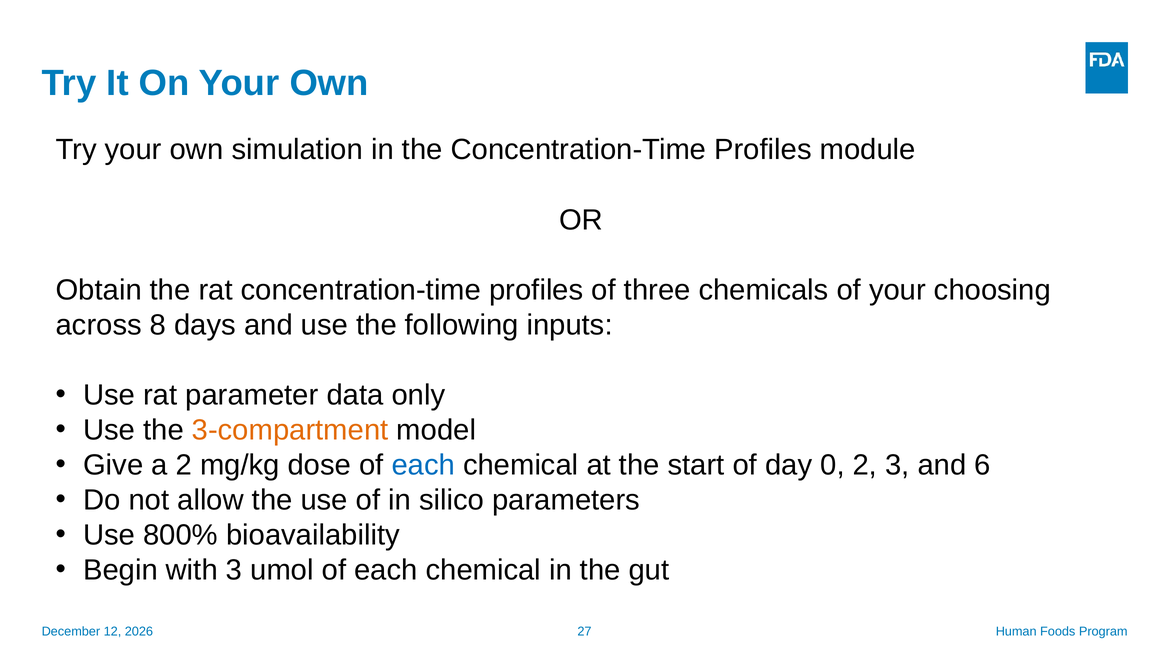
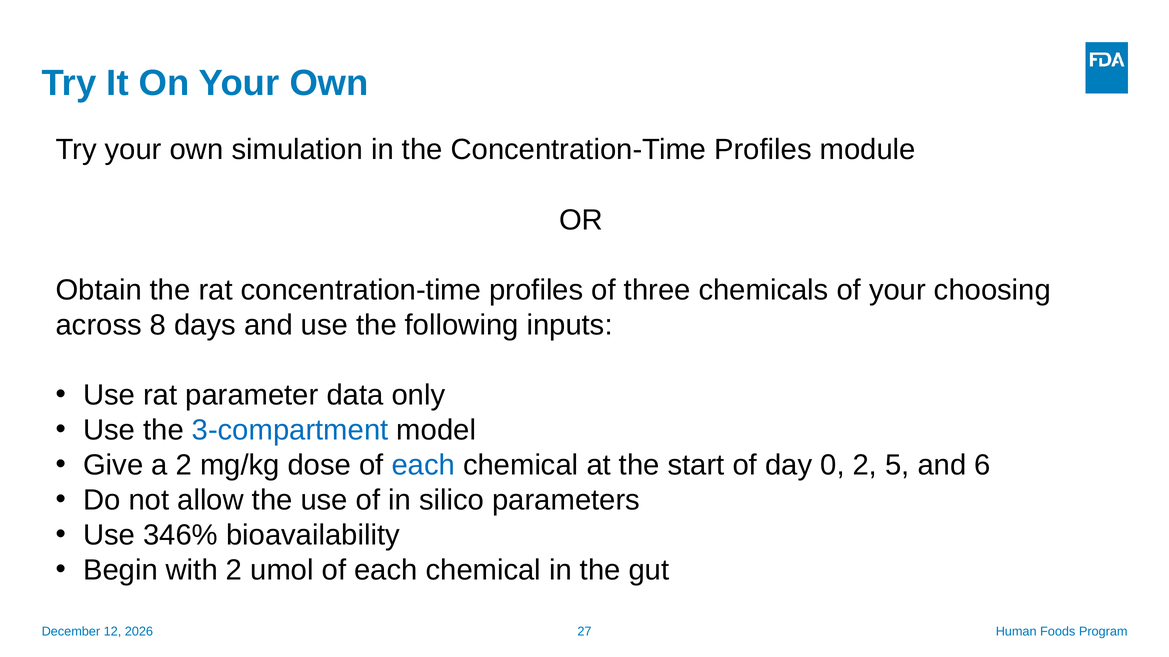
3-compartment colour: orange -> blue
2 3: 3 -> 5
800%: 800% -> 346%
with 3: 3 -> 2
